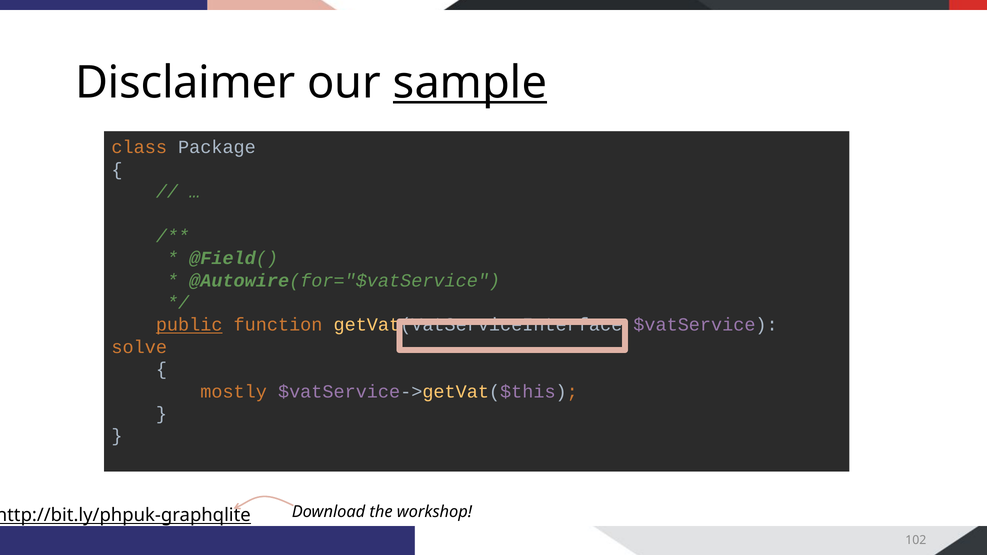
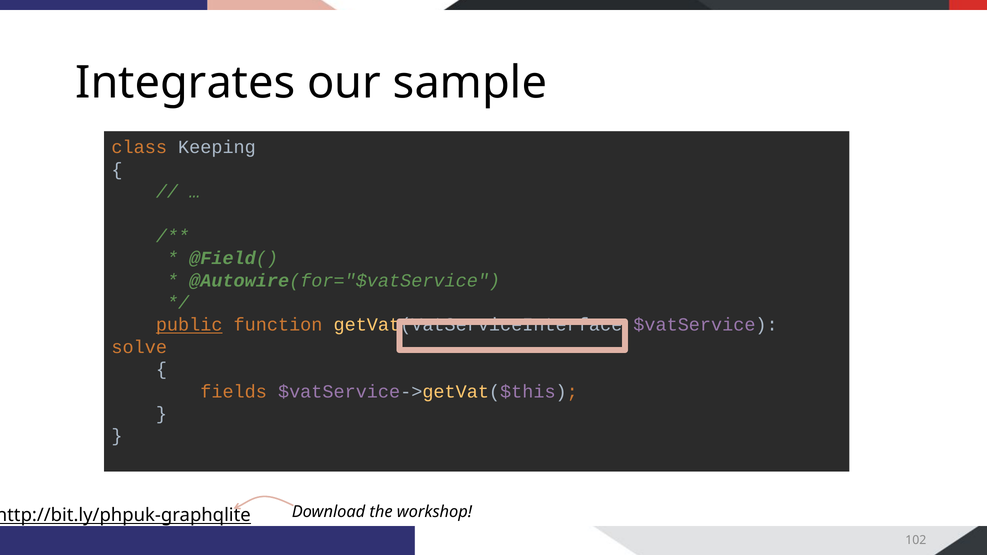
Disclaimer: Disclaimer -> Integrates
sample underline: present -> none
Package: Package -> Keeping
mostly: mostly -> fields
